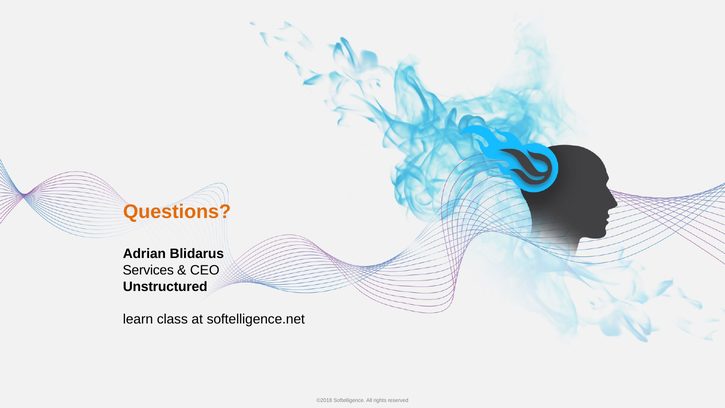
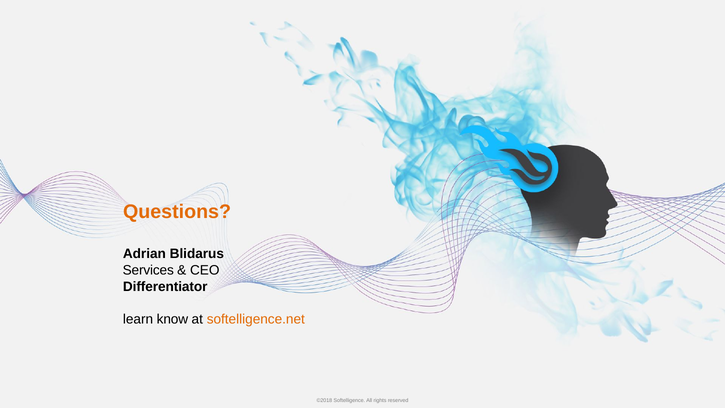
Unstructured: Unstructured -> Differentiator
class: class -> know
softelligence.net colour: black -> orange
